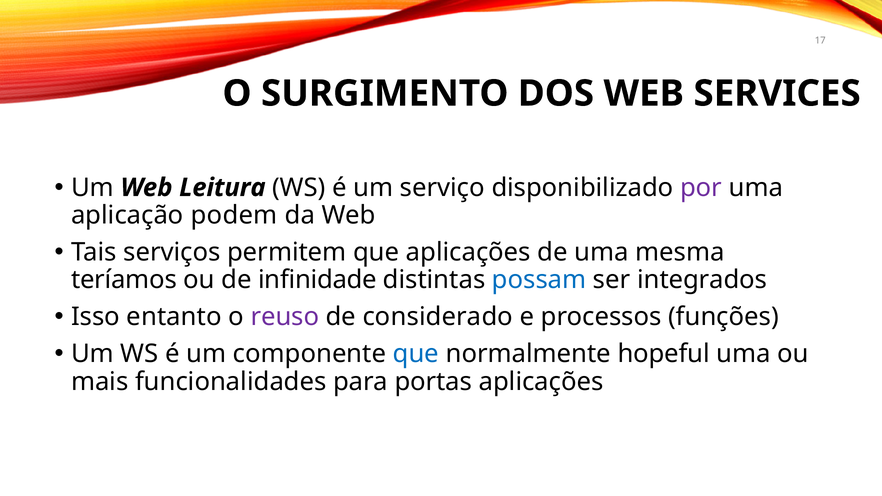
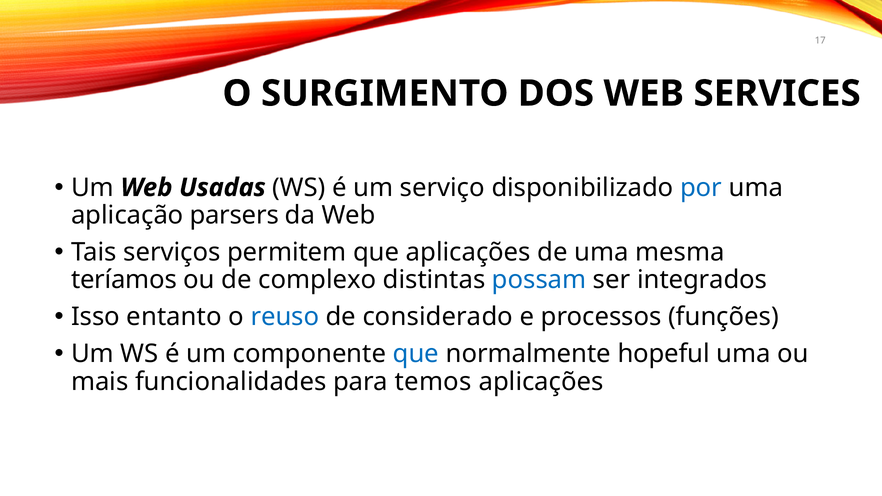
Leitura: Leitura -> Usadas
por colour: purple -> blue
podem: podem -> parsers
infinidade: infinidade -> complexo
reuso colour: purple -> blue
portas: portas -> temos
